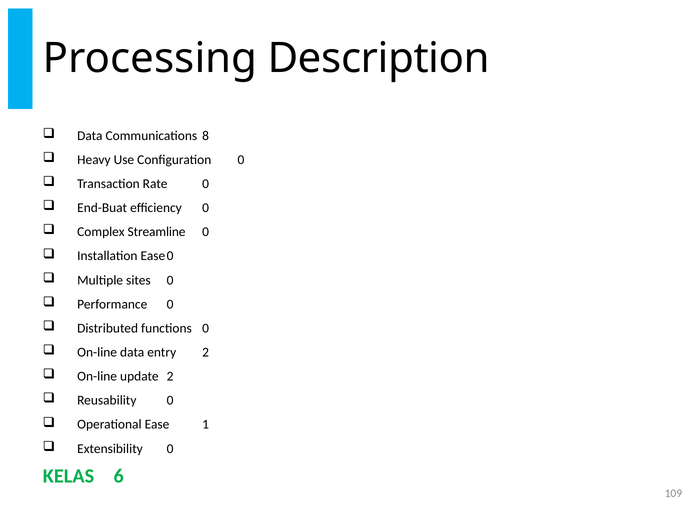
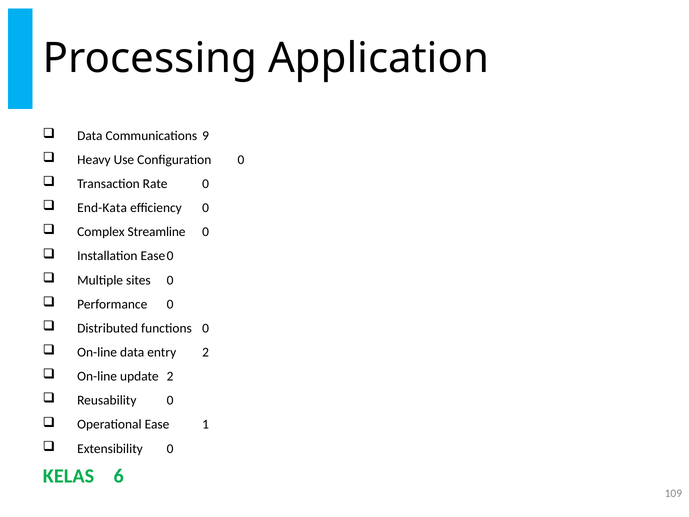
Description: Description -> Application
8: 8 -> 9
End-Buat: End-Buat -> End-Kata
